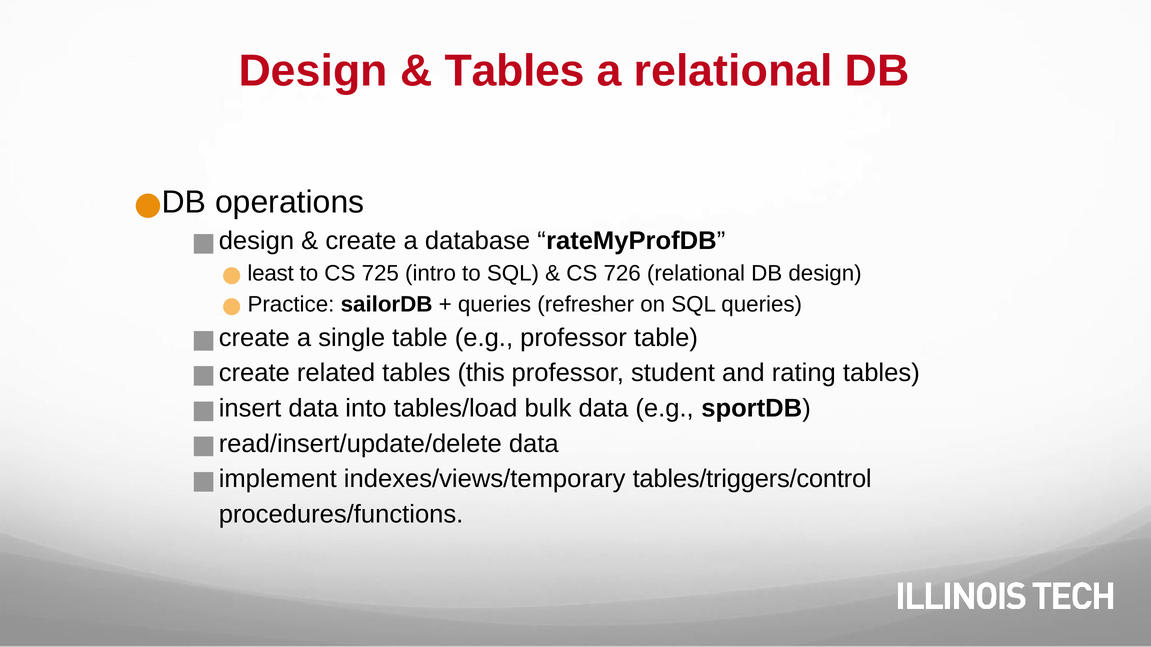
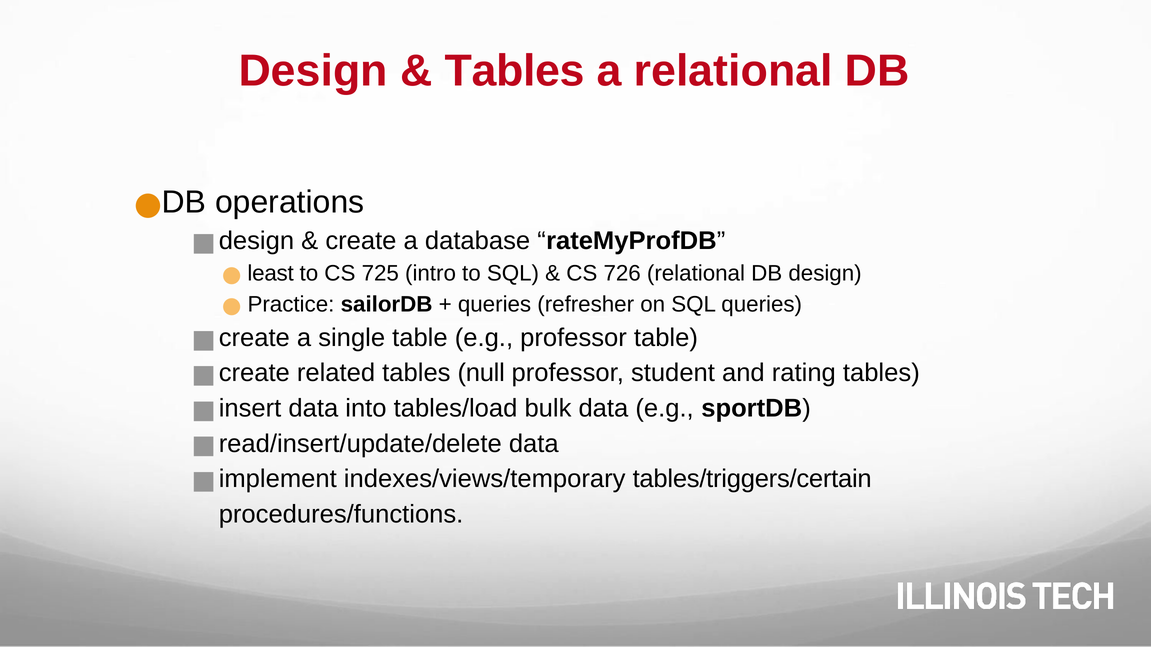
this: this -> null
tables/triggers/control: tables/triggers/control -> tables/triggers/certain
